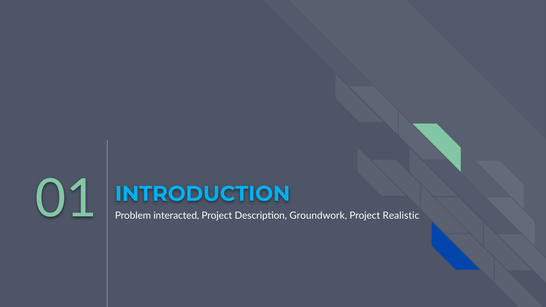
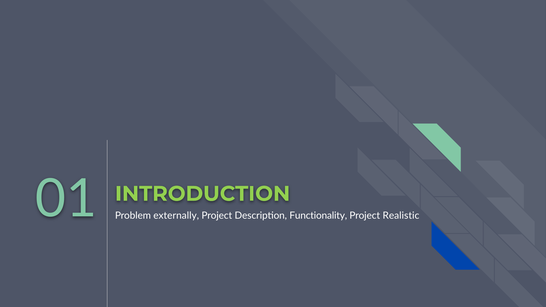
interacted: interacted -> externally
Groundwork: Groundwork -> Functionality
INTRODUCTION colour: light blue -> light green
